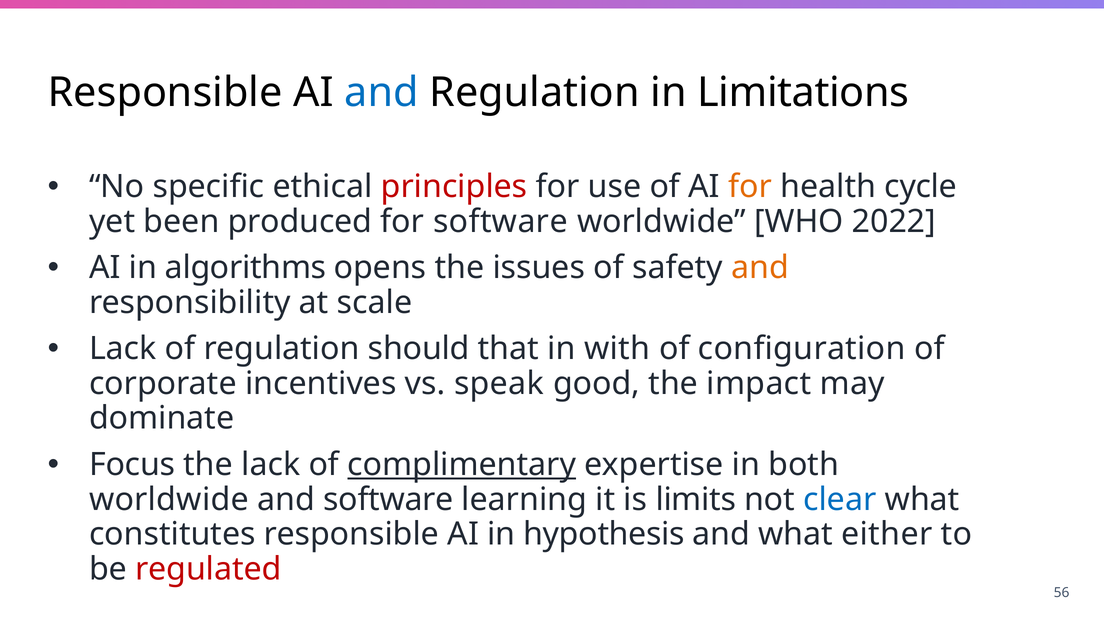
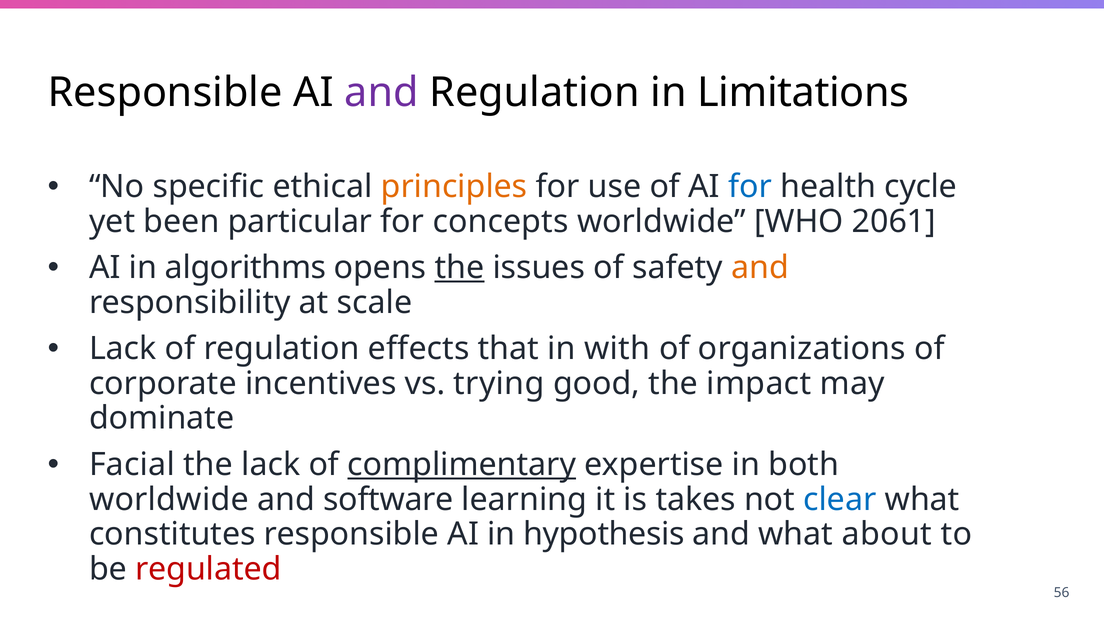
and at (382, 93) colour: blue -> purple
principles colour: red -> orange
for at (750, 187) colour: orange -> blue
produced: produced -> particular
for software: software -> concepts
2022: 2022 -> 2061
the at (459, 268) underline: none -> present
should: should -> effects
configuration: configuration -> organizations
speak: speak -> trying
Focus: Focus -> Facial
limits: limits -> takes
either: either -> about
